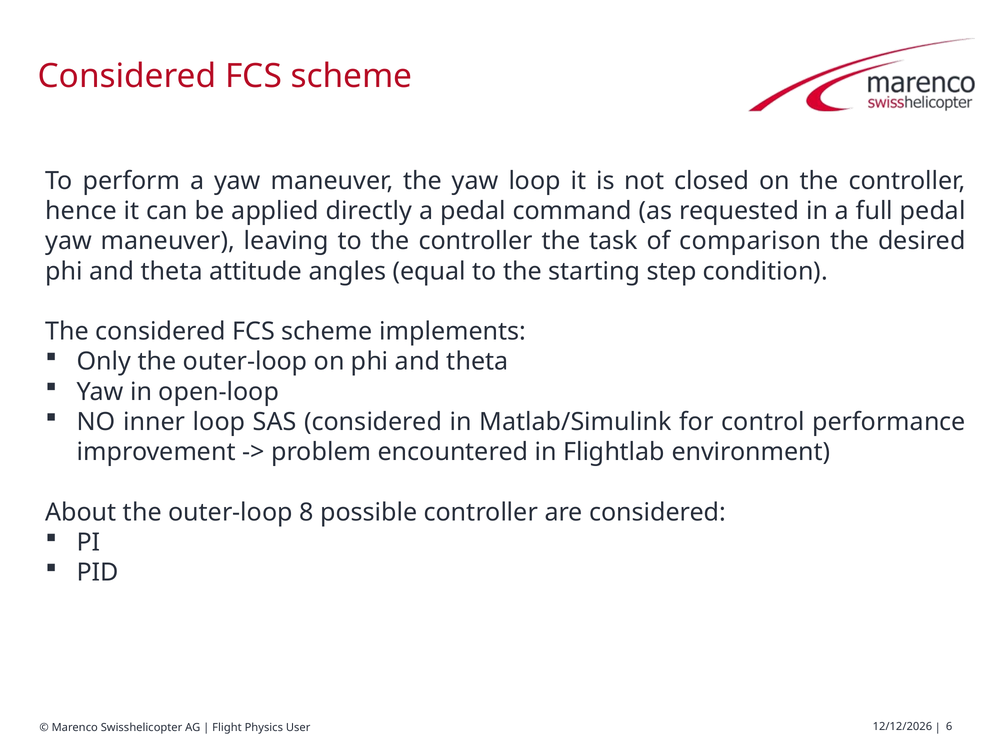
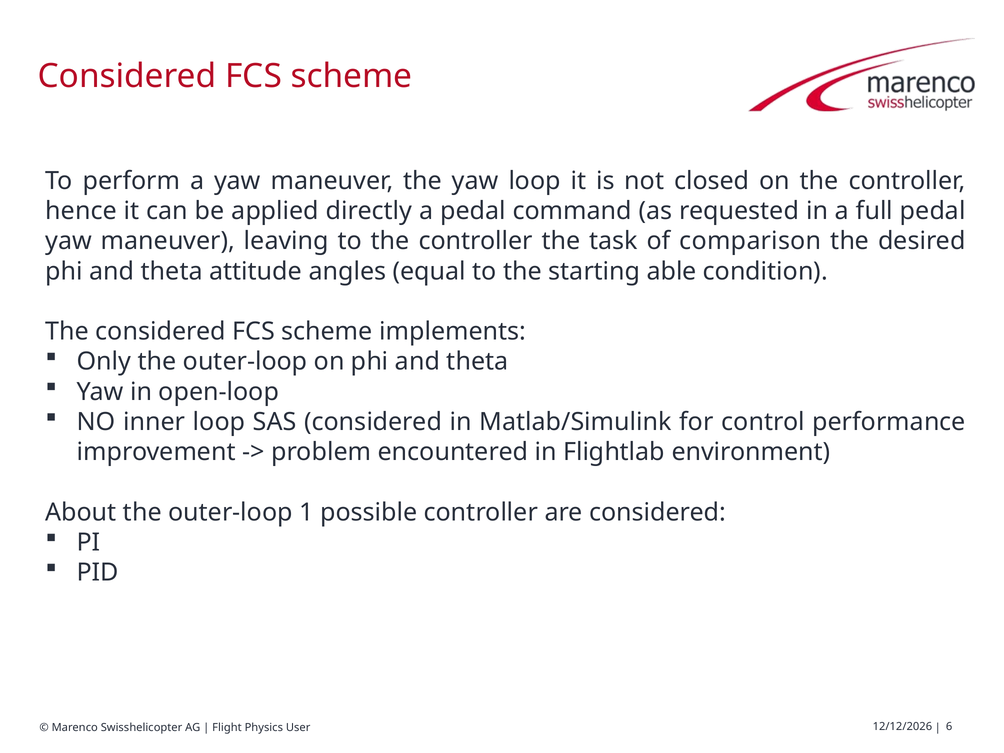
step: step -> able
8: 8 -> 1
